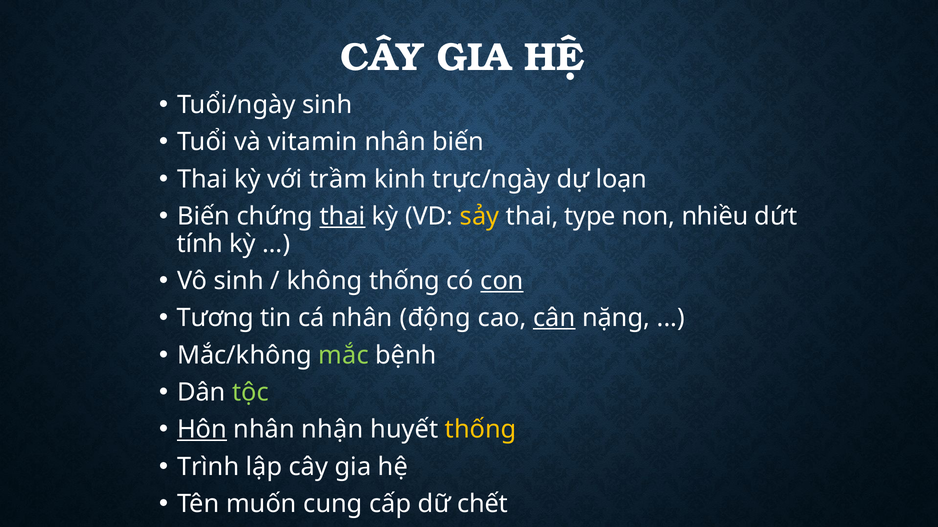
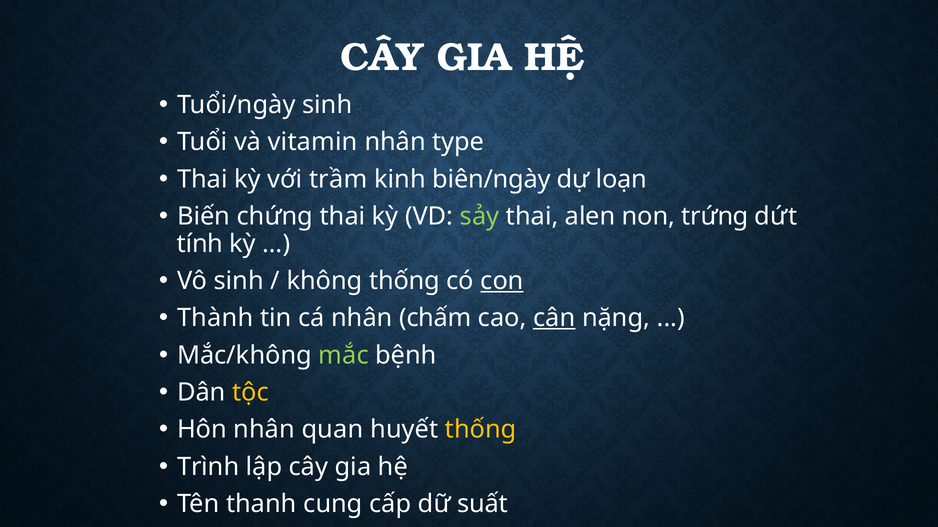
nhân biến: biến -> type
trực/ngày: trực/ngày -> biên/ngày
thai at (342, 217) underline: present -> none
sảy colour: yellow -> light green
type: type -> alen
nhiều: nhiều -> trứng
Tương: Tương -> Thành
động: động -> chấm
tộc colour: light green -> yellow
Hôn underline: present -> none
nhận: nhận -> quan
muốn: muốn -> thanh
chết: chết -> suất
